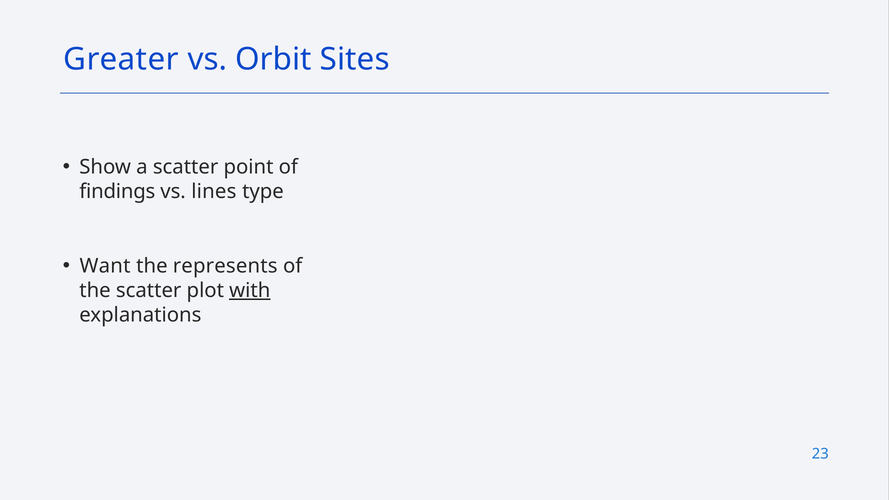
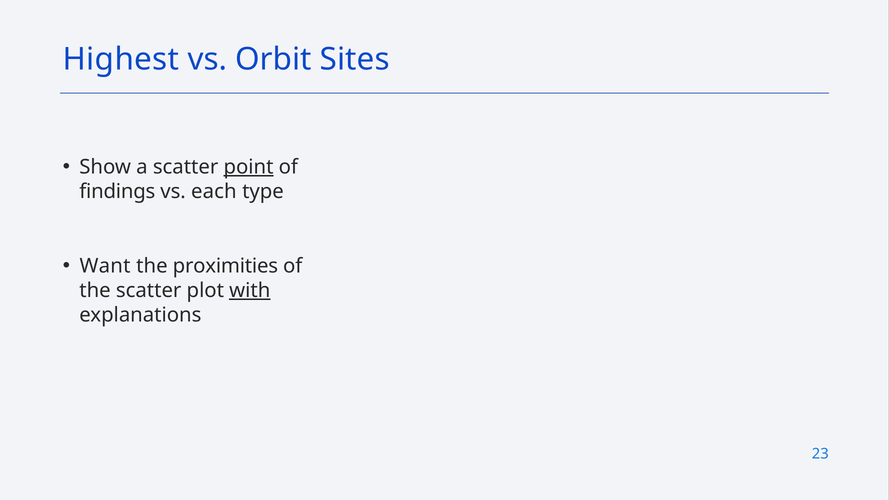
Greater: Greater -> Highest
point underline: none -> present
lines: lines -> each
represents: represents -> proximities
